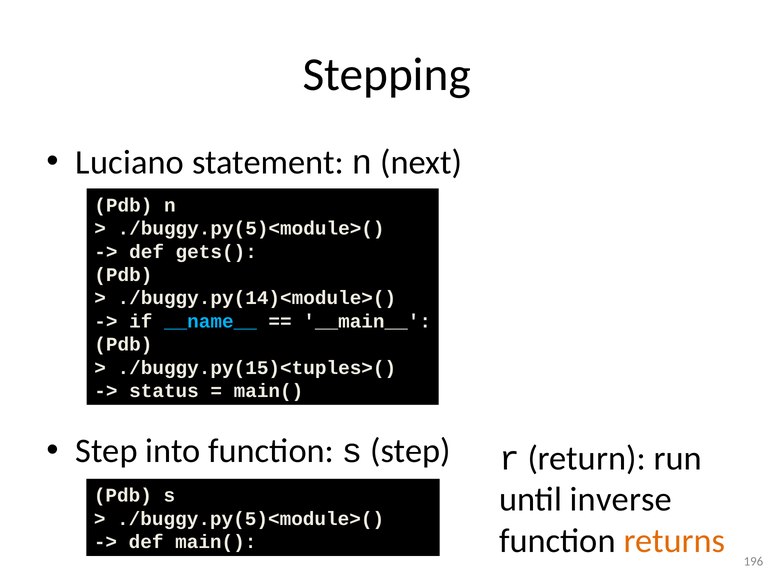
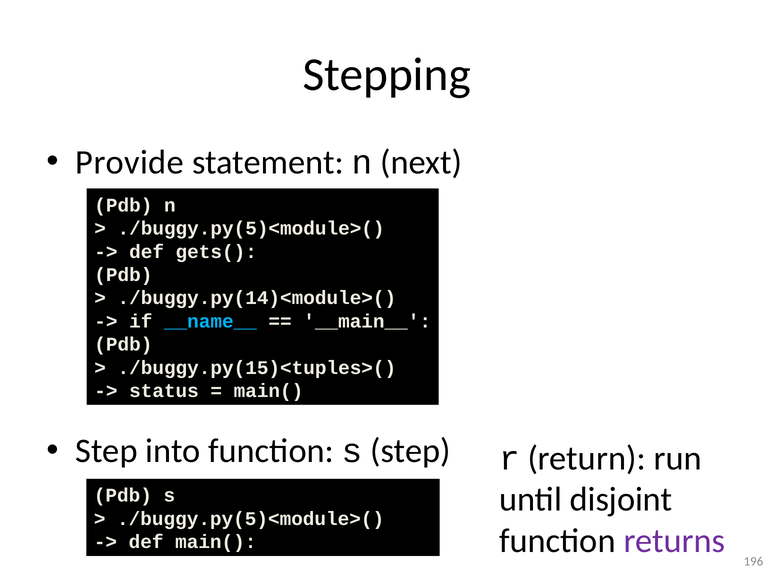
Luciano: Luciano -> Provide
inverse: inverse -> disjoint
returns colour: orange -> purple
